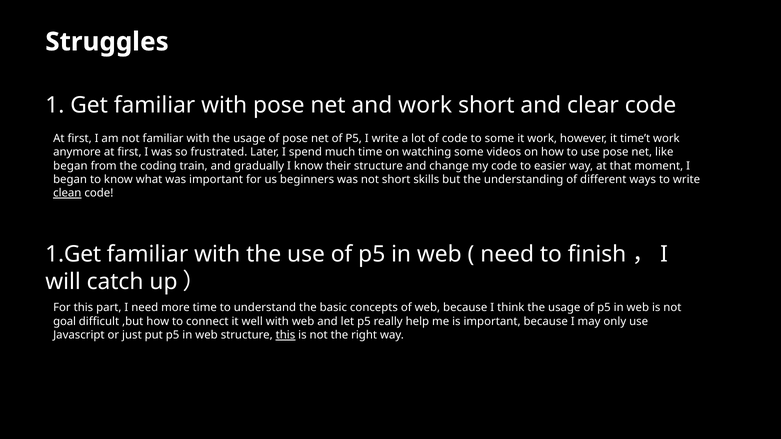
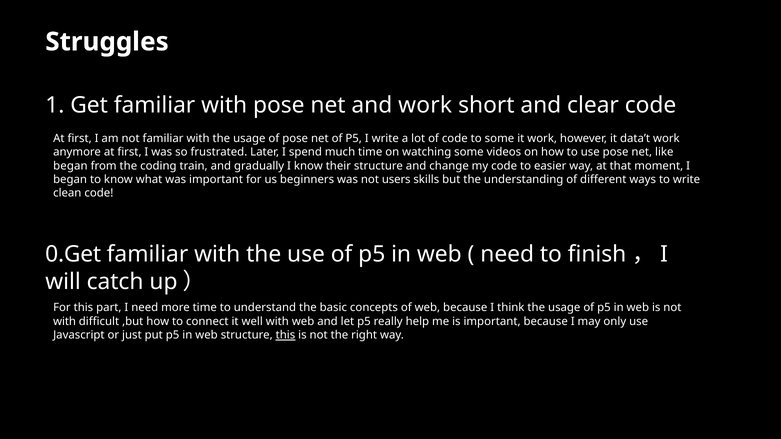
time’t: time’t -> data’t
not short: short -> users
clean underline: present -> none
1.Get: 1.Get -> 0.Get
goal at (65, 322): goal -> with
